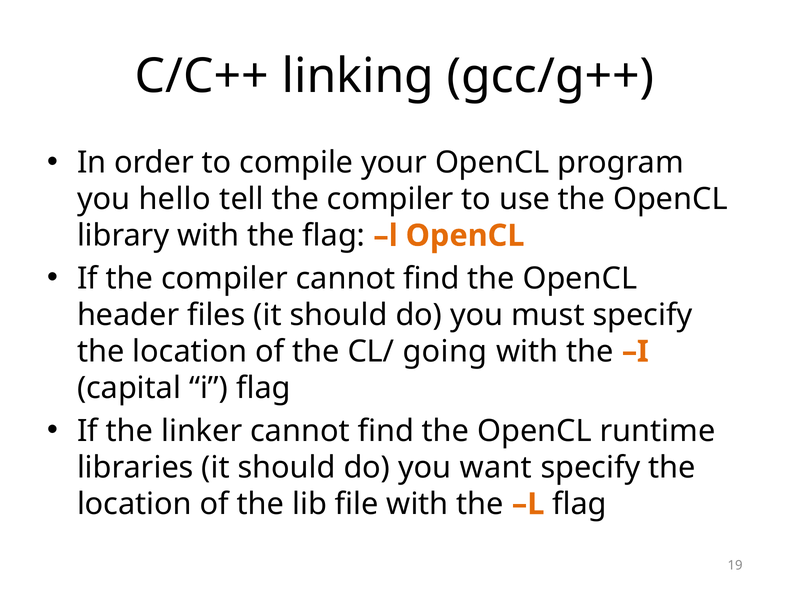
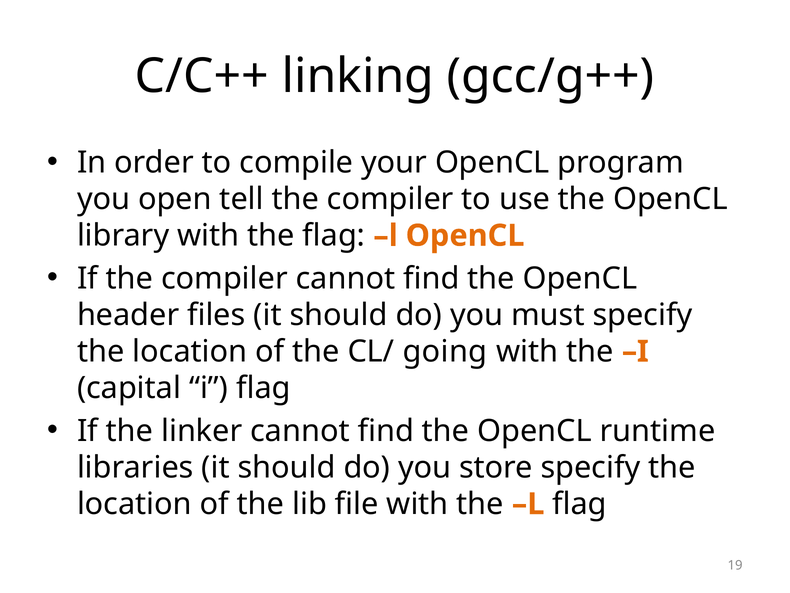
hello: hello -> open
want: want -> store
